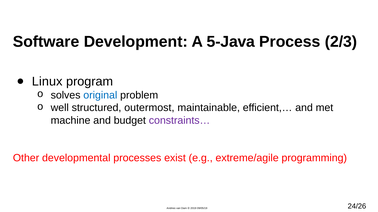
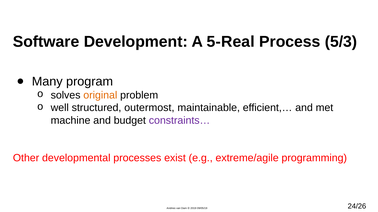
5-Java: 5-Java -> 5-Real
2/3: 2/3 -> 5/3
Linux: Linux -> Many
original colour: blue -> orange
